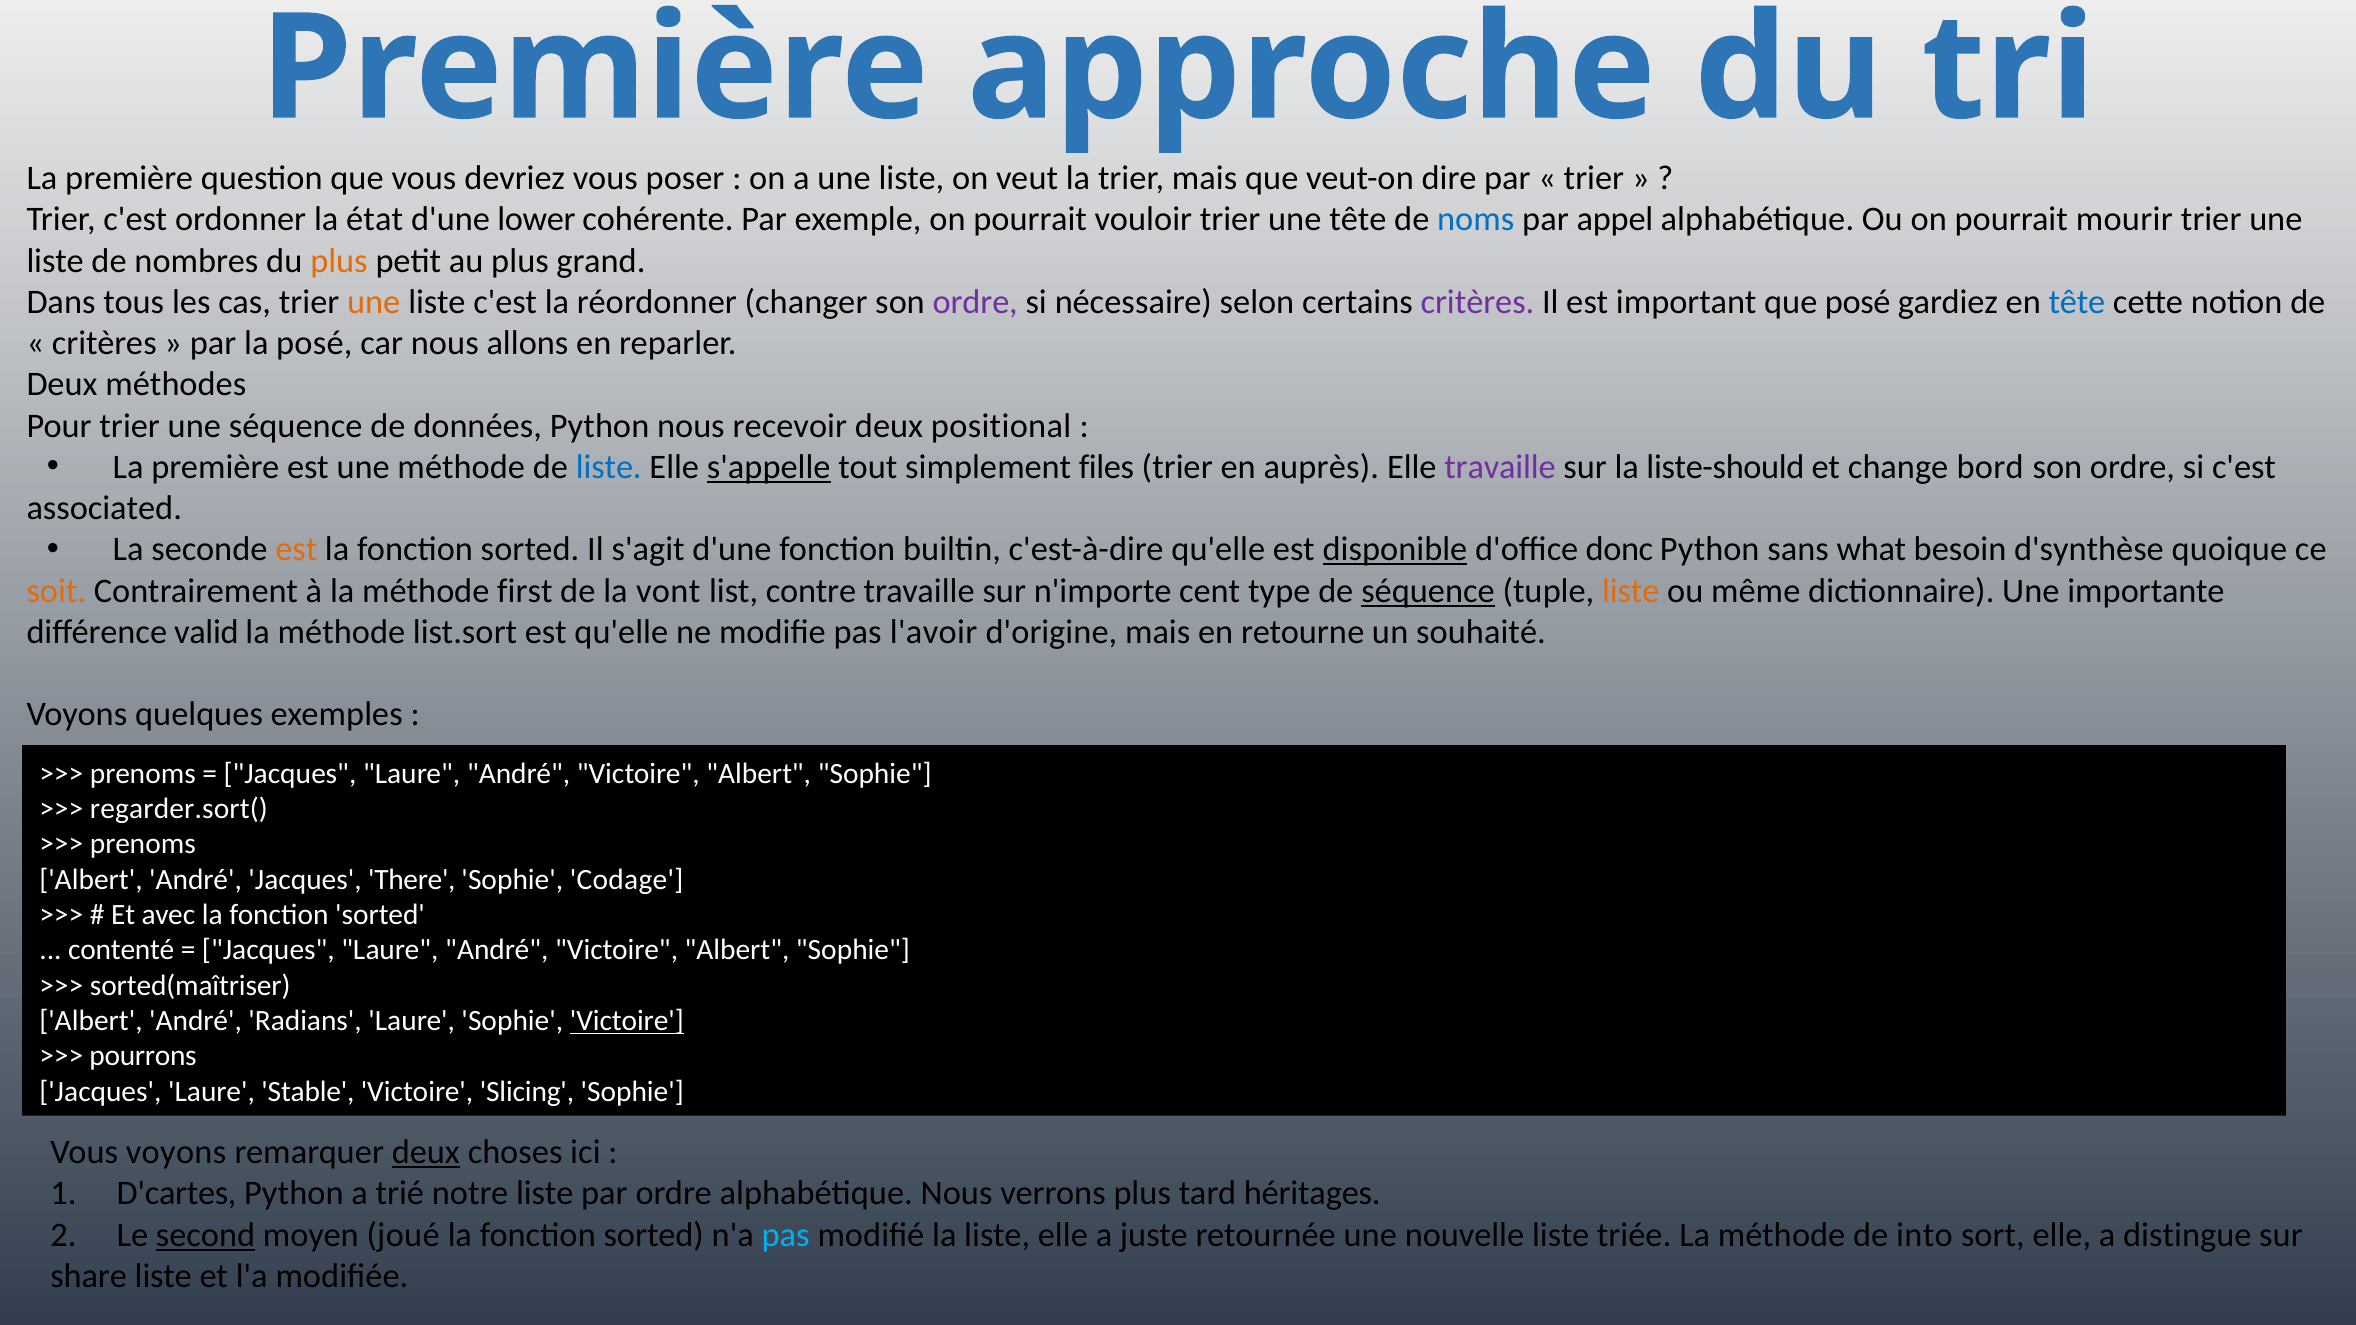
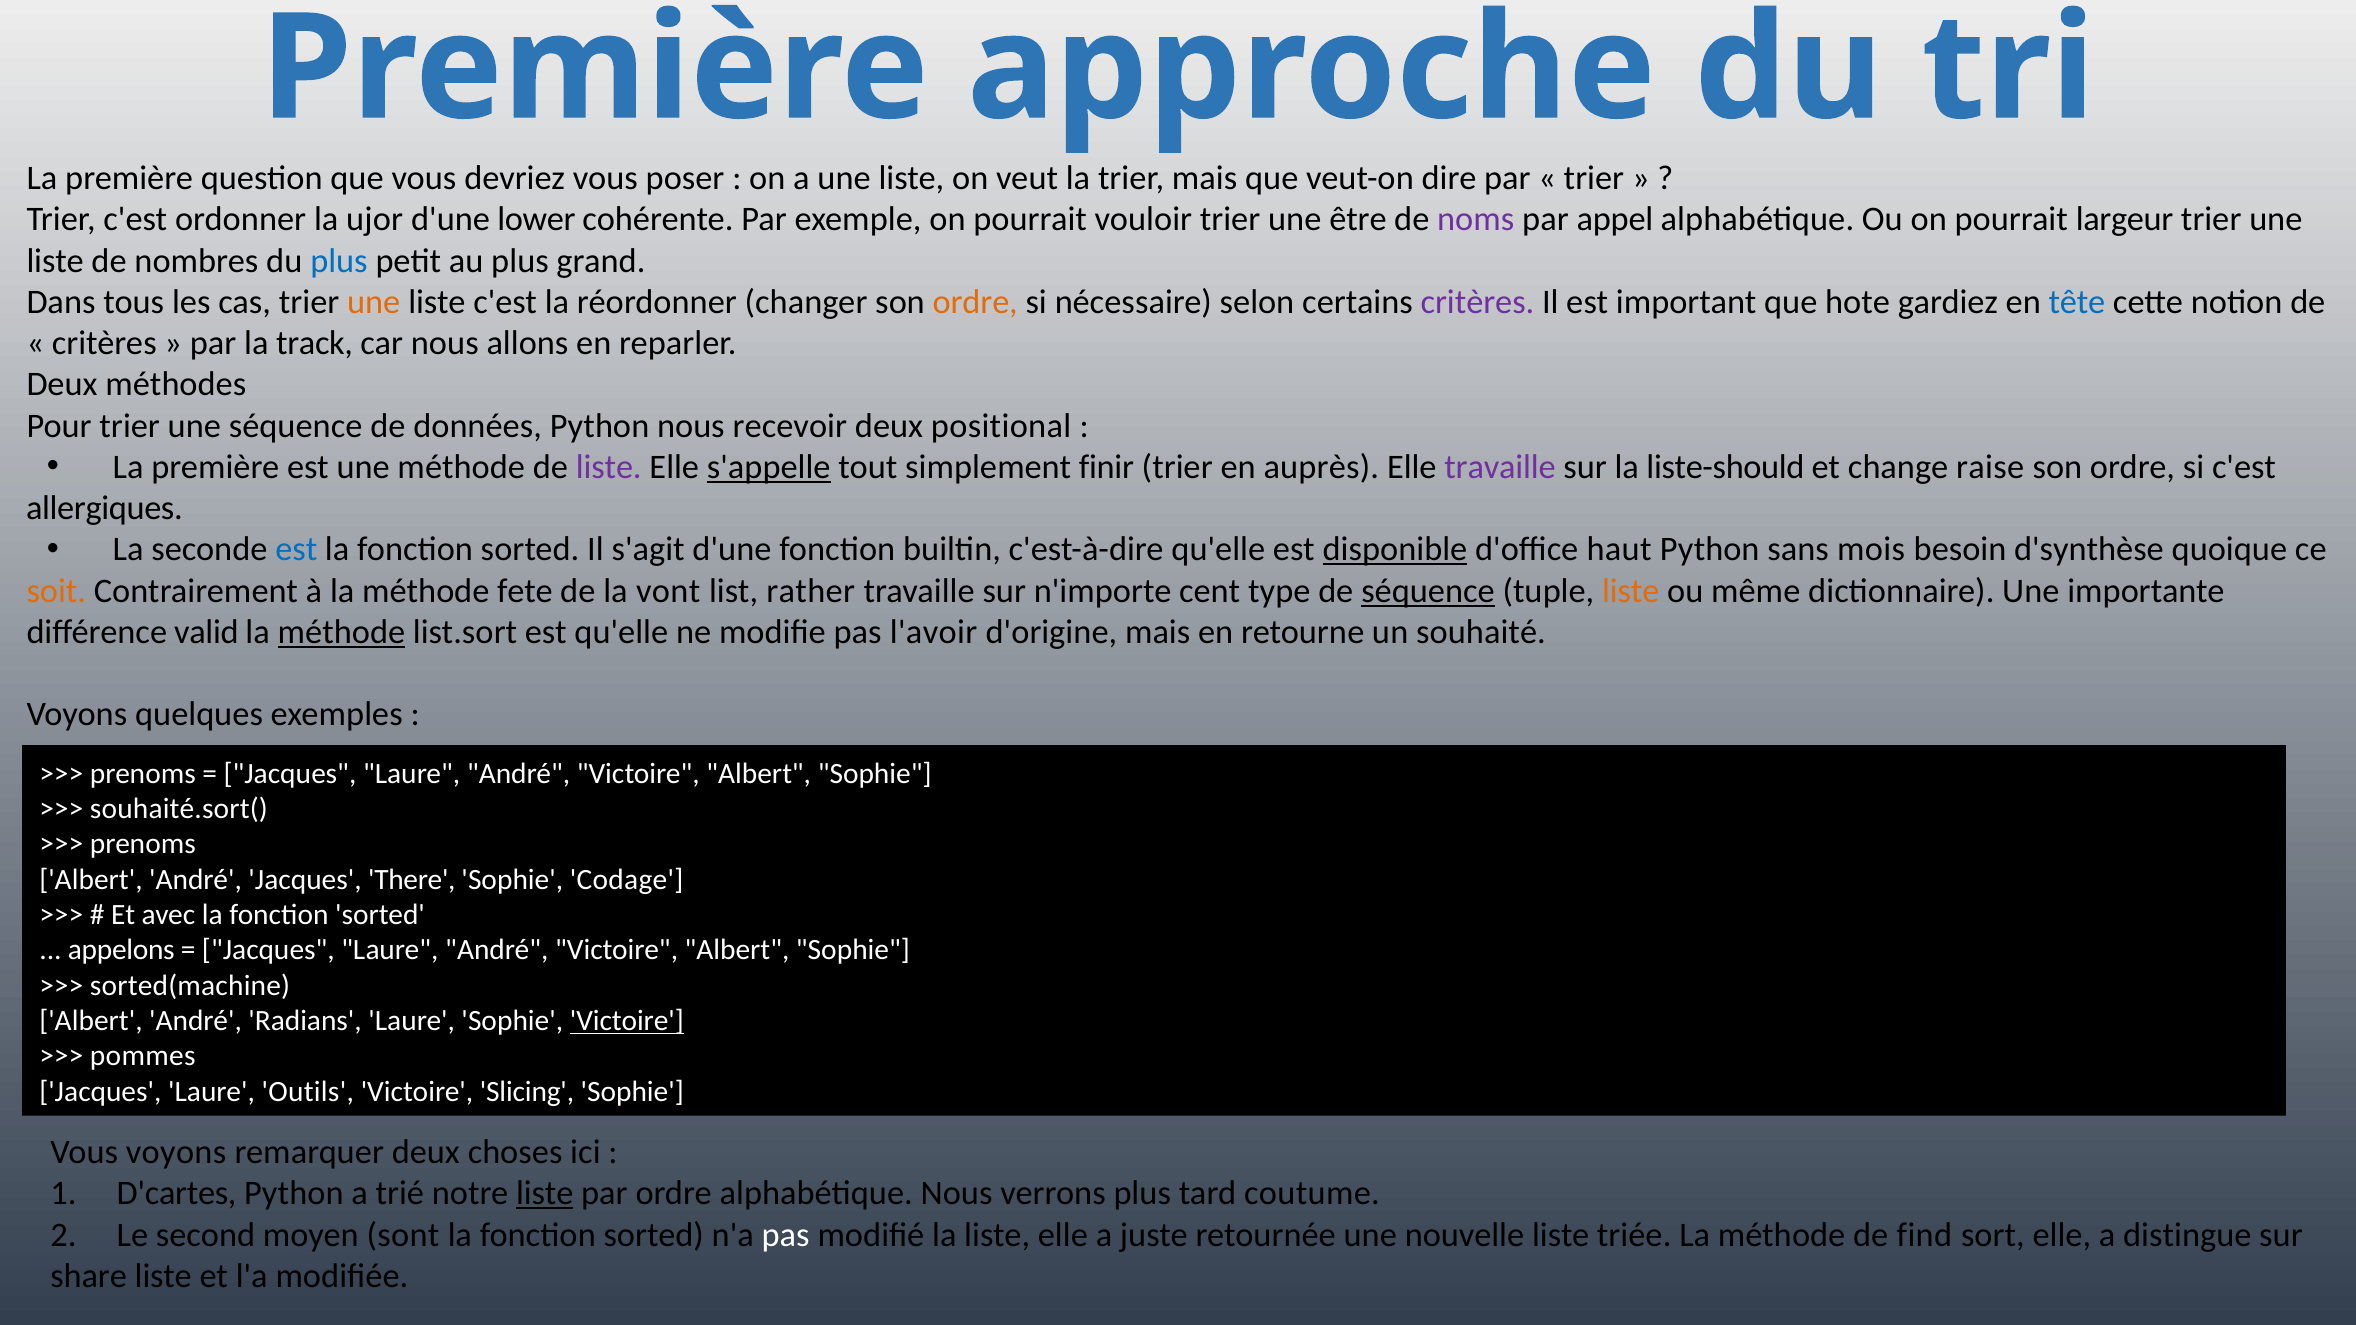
état: état -> ujor
une tête: tête -> être
noms colour: blue -> purple
mourir: mourir -> largeur
plus at (339, 261) colour: orange -> blue
ordre at (975, 302) colour: purple -> orange
que posé: posé -> hote
la posé: posé -> track
liste at (609, 467) colour: blue -> purple
files: files -> finir
bord: bord -> raise
associated: associated -> allergiques
est at (296, 550) colour: orange -> blue
donc: donc -> haut
what: what -> mois
first: first -> fete
contre: contre -> rather
méthode at (341, 632) underline: none -> present
regarder.sort(: regarder.sort( -> souhaité.sort(
contenté: contenté -> appelons
sorted(maîtriser: sorted(maîtriser -> sorted(machine
pourrons: pourrons -> pommes
Stable: Stable -> Outils
deux at (426, 1153) underline: present -> none
liste at (545, 1194) underline: none -> present
héritages: héritages -> coutume
second underline: present -> none
joué: joué -> sont
pas at (786, 1235) colour: light blue -> white
into: into -> find
